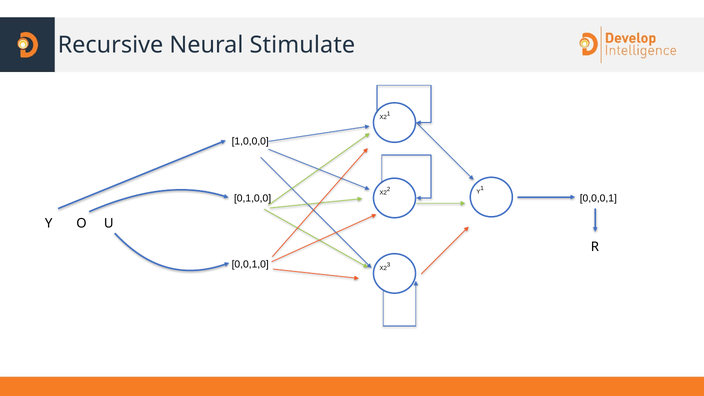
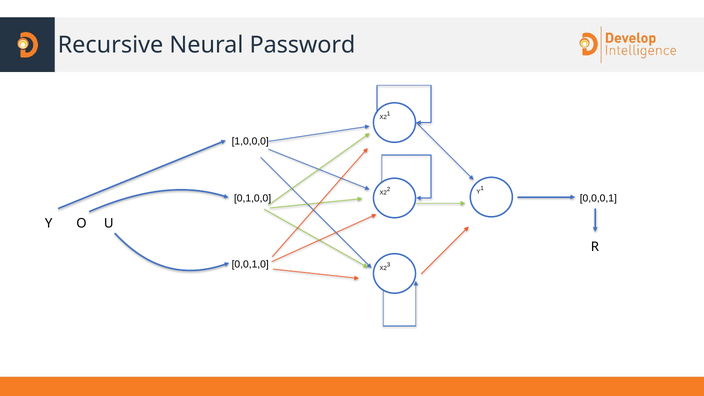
Stimulate: Stimulate -> Password
